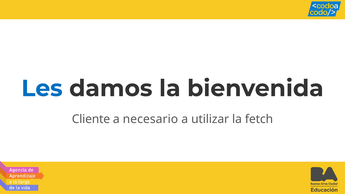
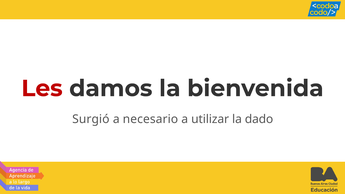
Les colour: blue -> red
Cliente: Cliente -> Surgió
fetch: fetch -> dado
